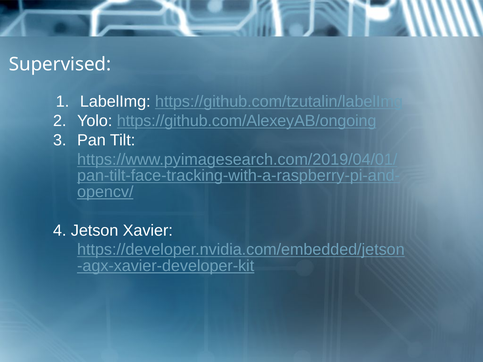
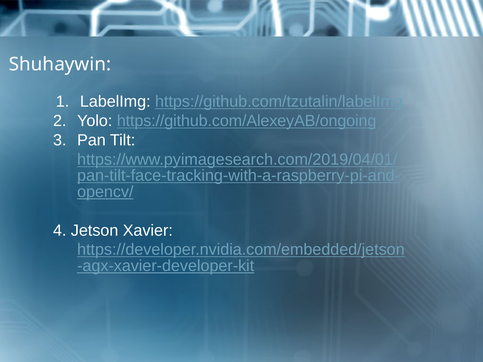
Supervised: Supervised -> Shuhaywin
